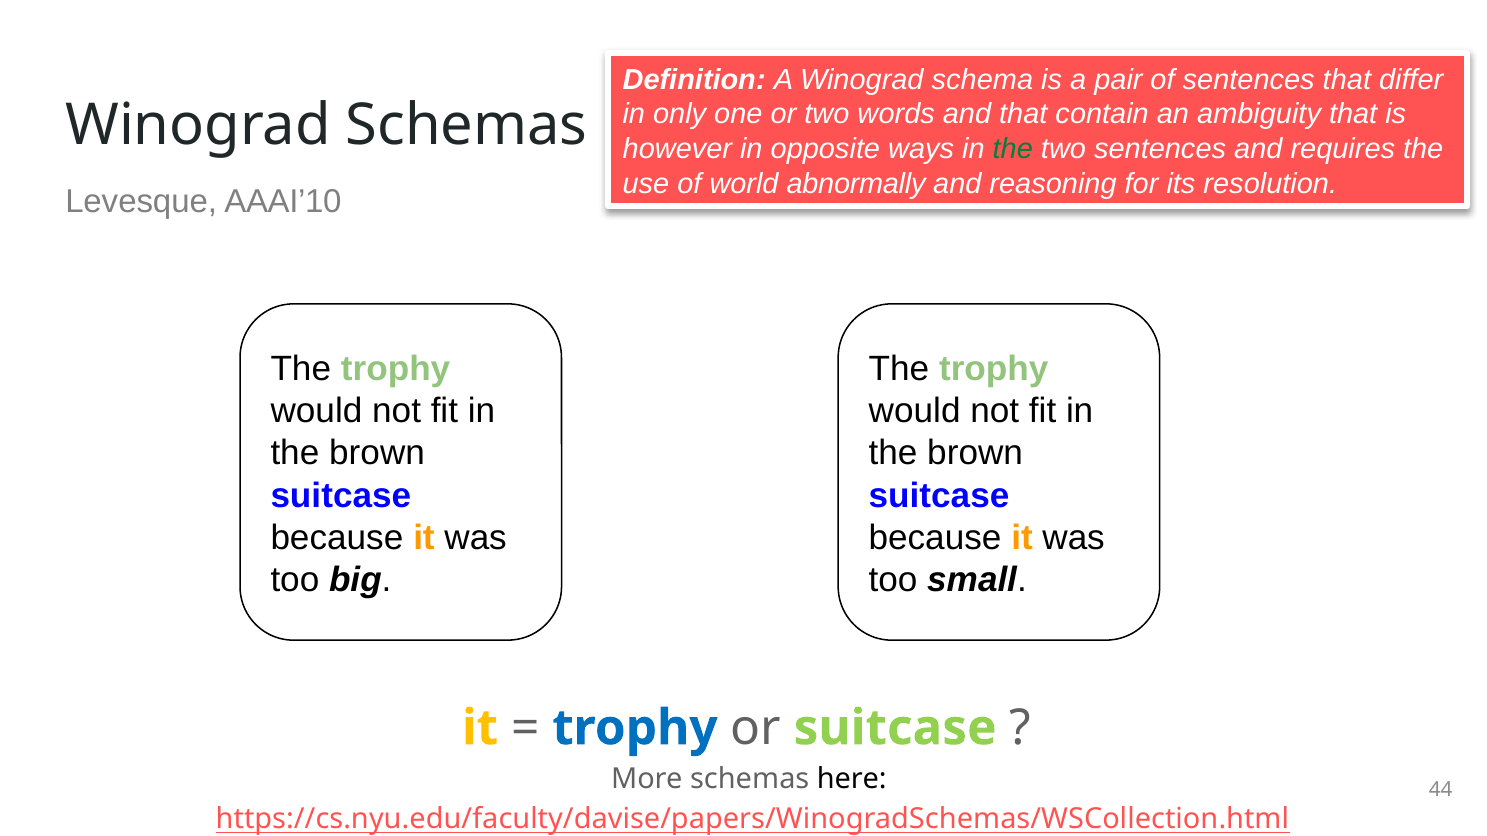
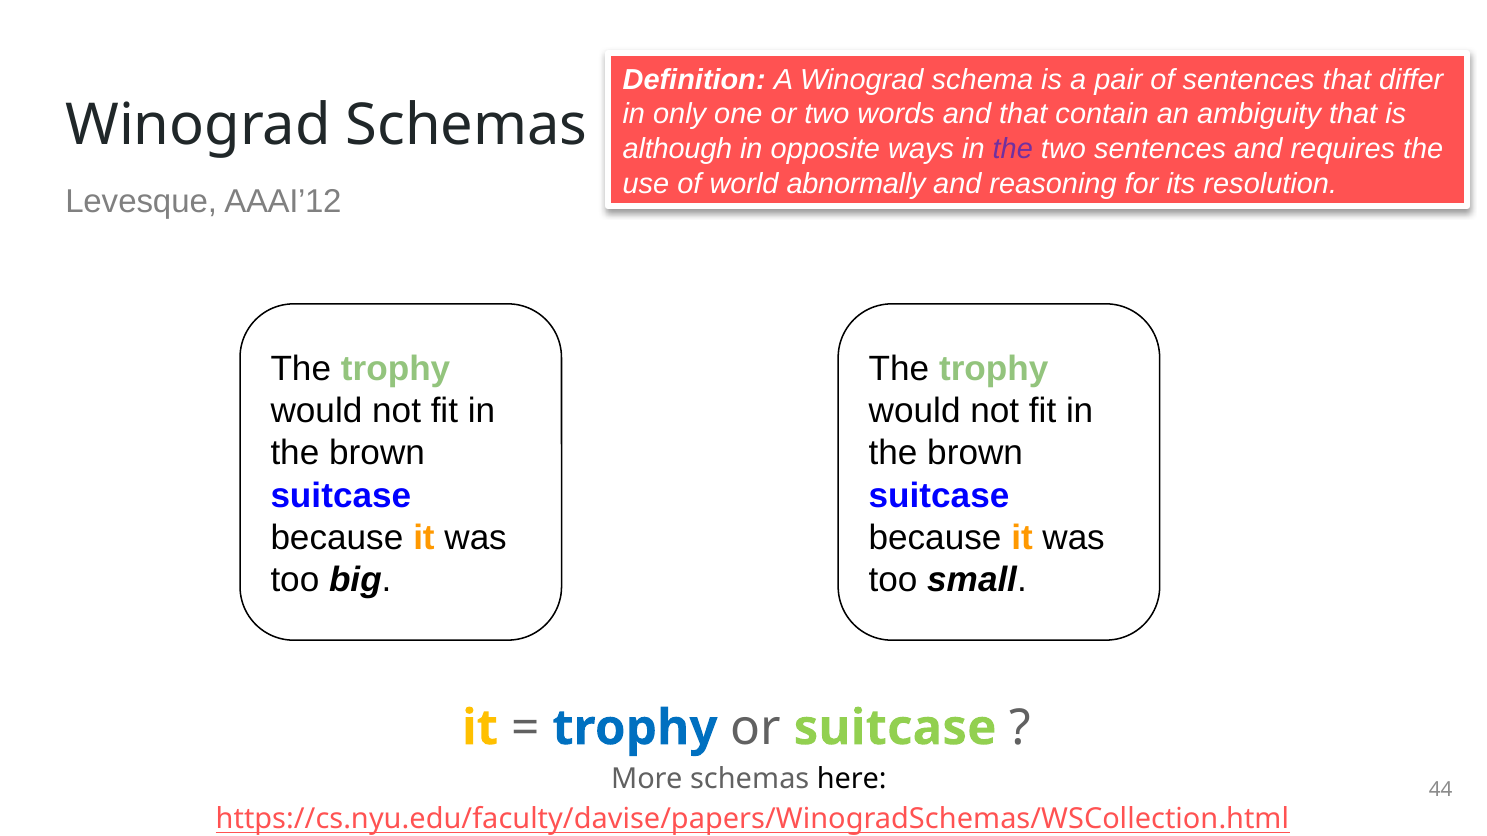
however: however -> although
the at (1013, 149) colour: green -> purple
AAAI’10: AAAI’10 -> AAAI’12
